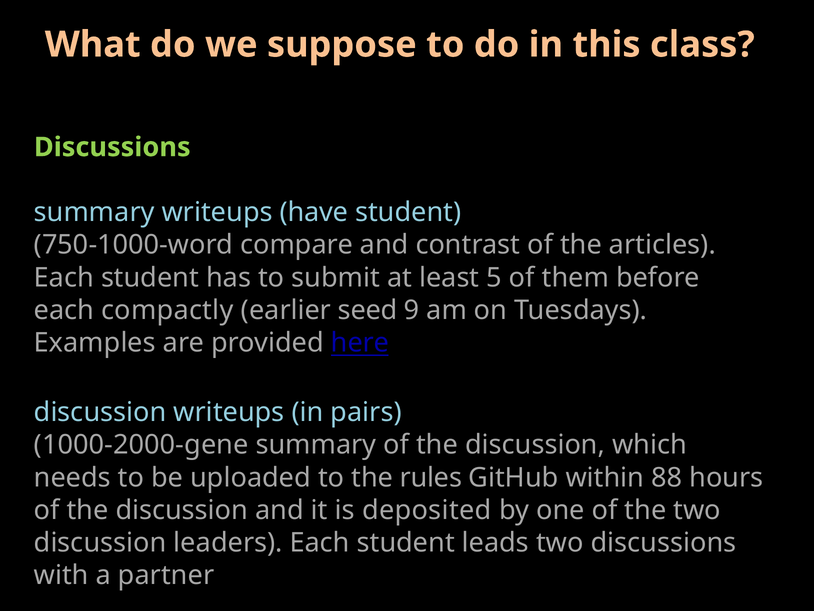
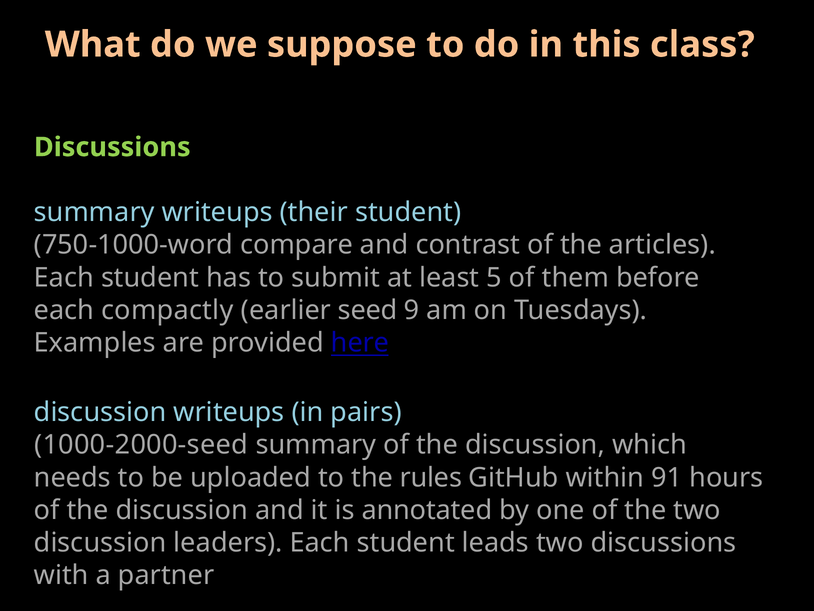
have: have -> their
1000-2000-gene: 1000-2000-gene -> 1000-2000-seed
88: 88 -> 91
deposited: deposited -> annotated
